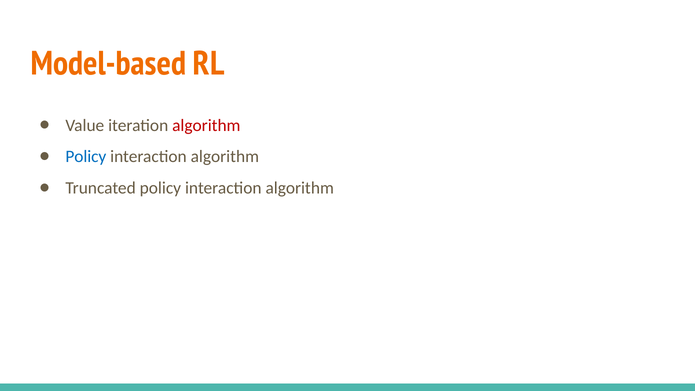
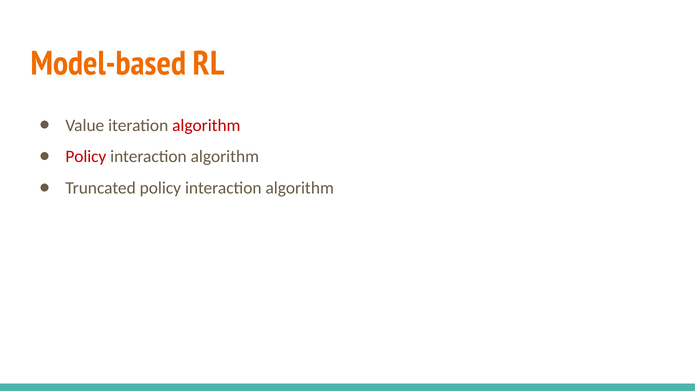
Policy at (86, 157) colour: blue -> red
